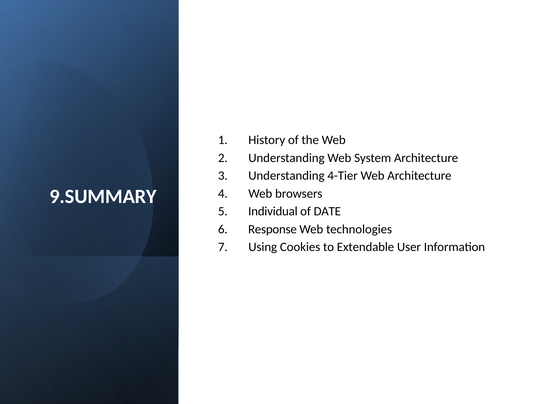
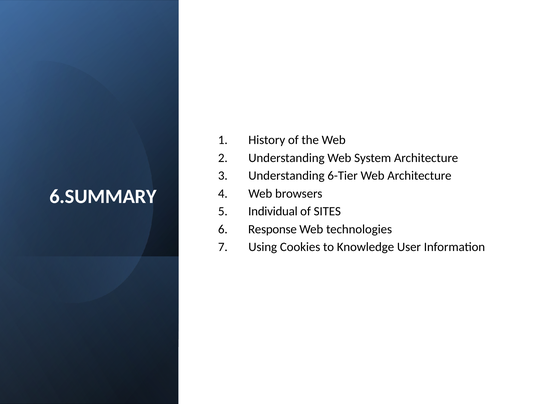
4-Tier: 4-Tier -> 6-Tier
9.SUMMARY: 9.SUMMARY -> 6.SUMMARY
DATE: DATE -> SITES
Extendable: Extendable -> Knowledge
